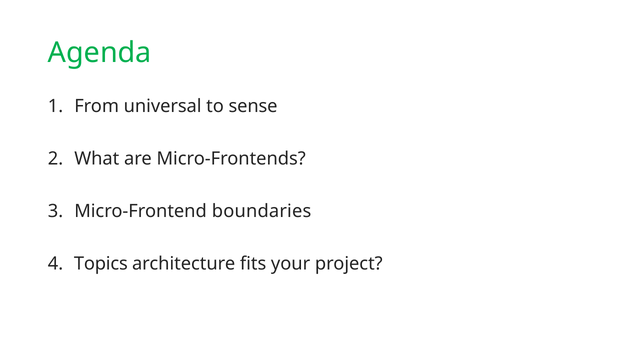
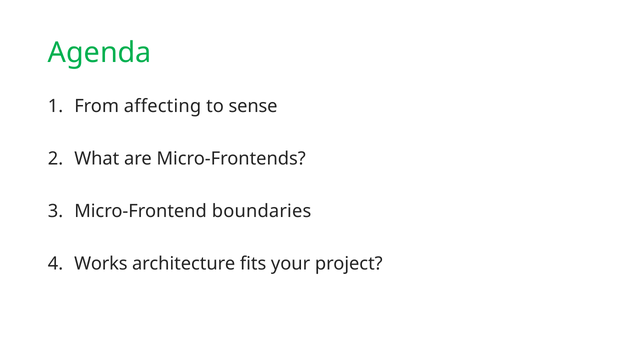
universal: universal -> affecting
Topics: Topics -> Works
